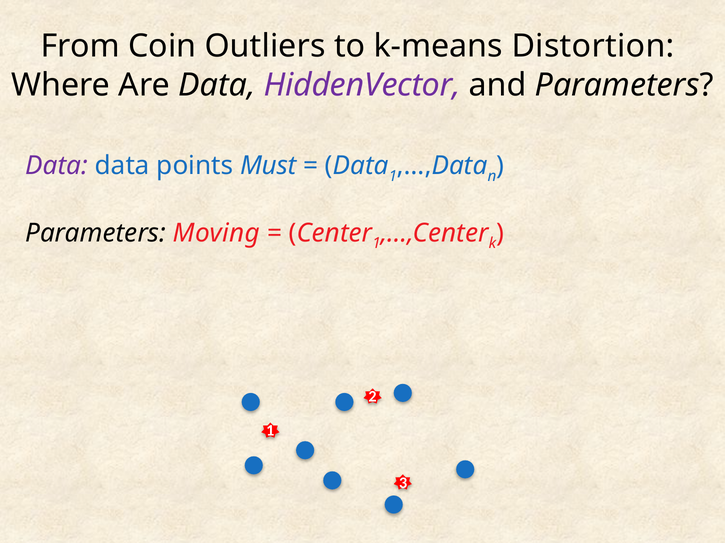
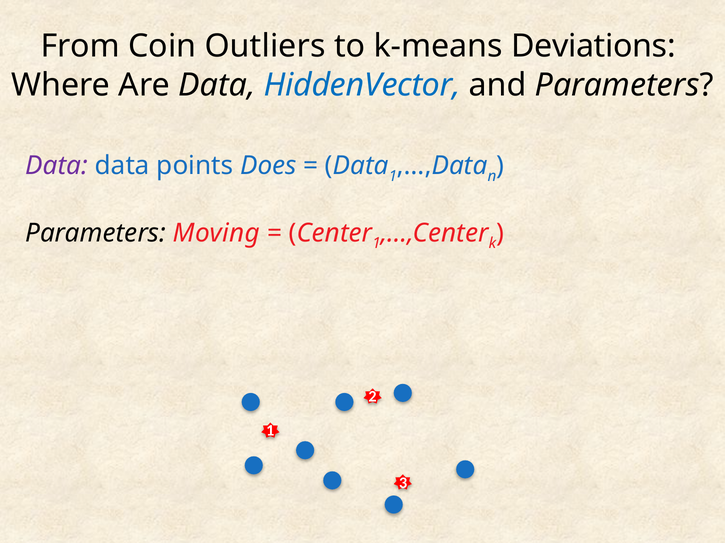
Distortion: Distortion -> Deviations
HiddenVector colour: purple -> blue
Must: Must -> Does
